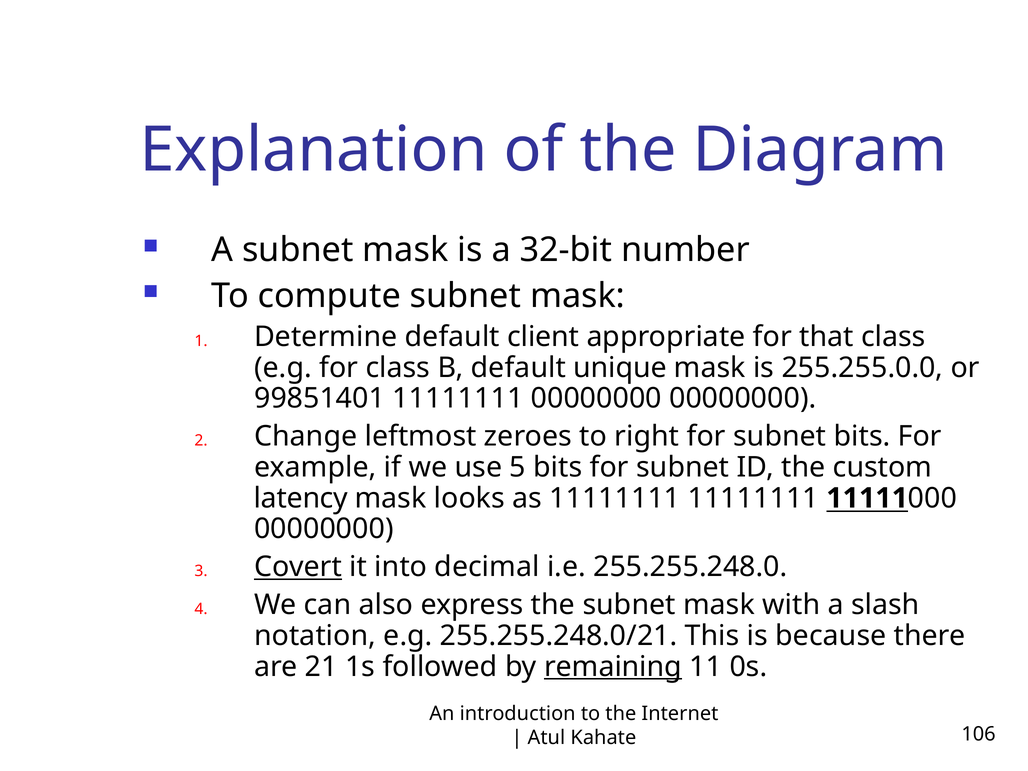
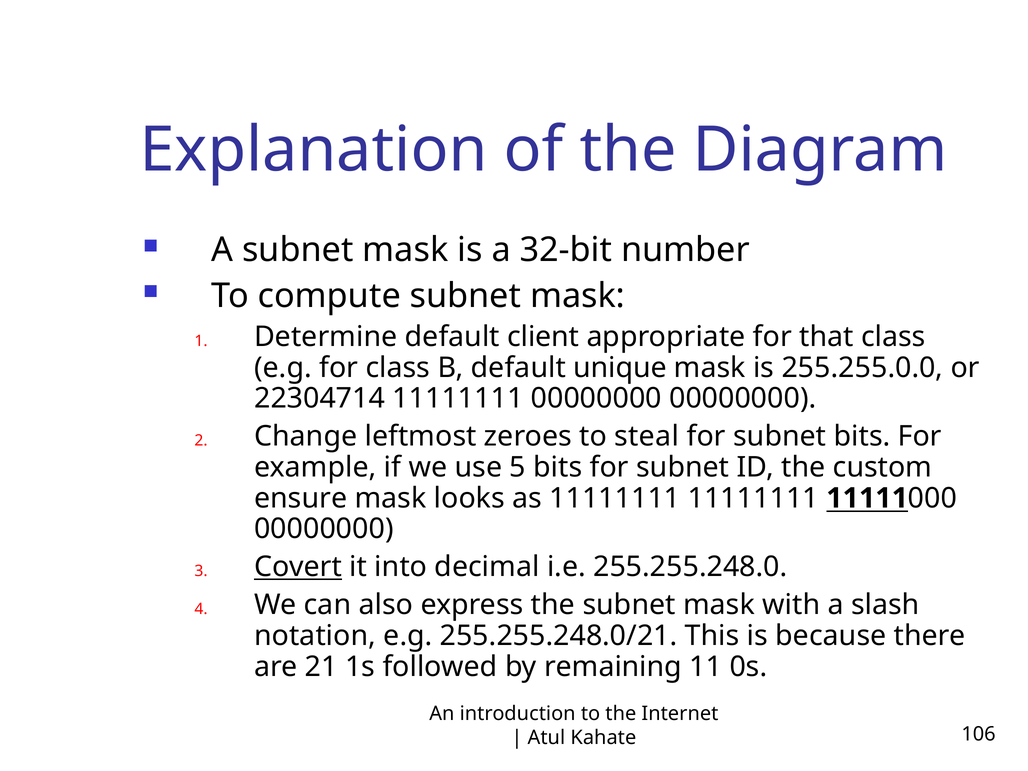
99851401: 99851401 -> 22304714
right: right -> steal
latency: latency -> ensure
remaining underline: present -> none
